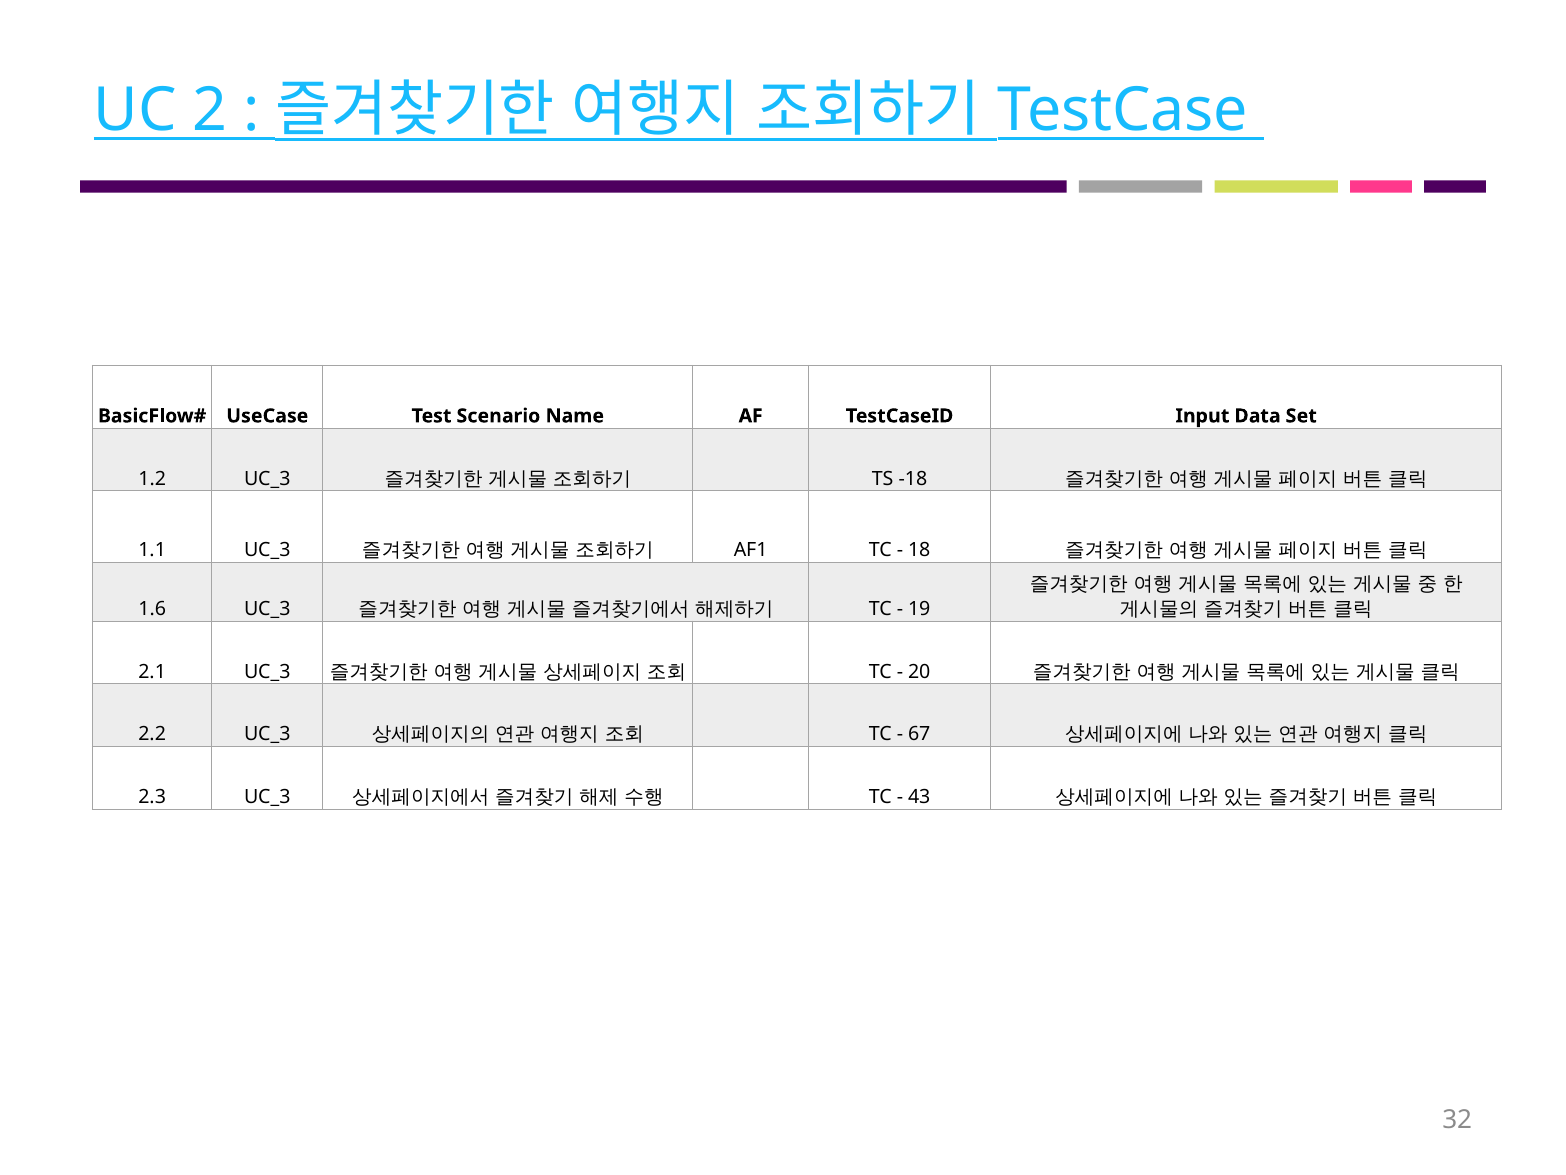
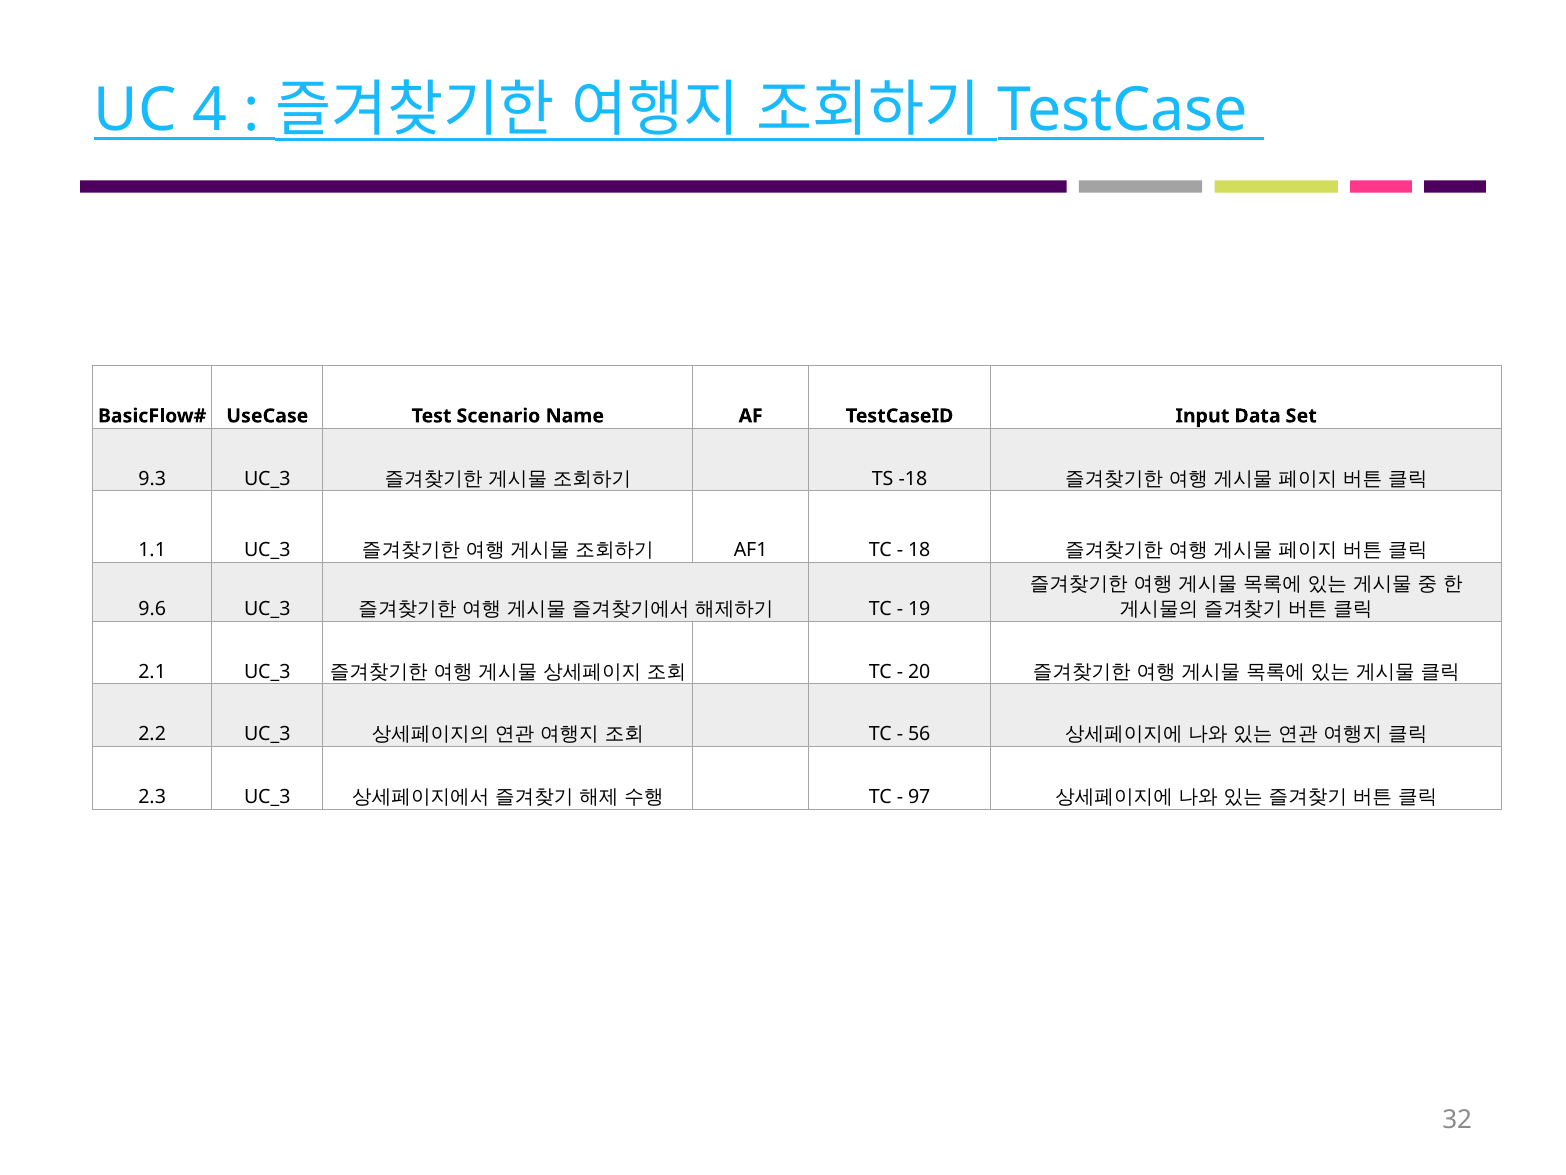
2: 2 -> 4
1.2: 1.2 -> 9.3
1.6: 1.6 -> 9.6
67: 67 -> 56
43: 43 -> 97
